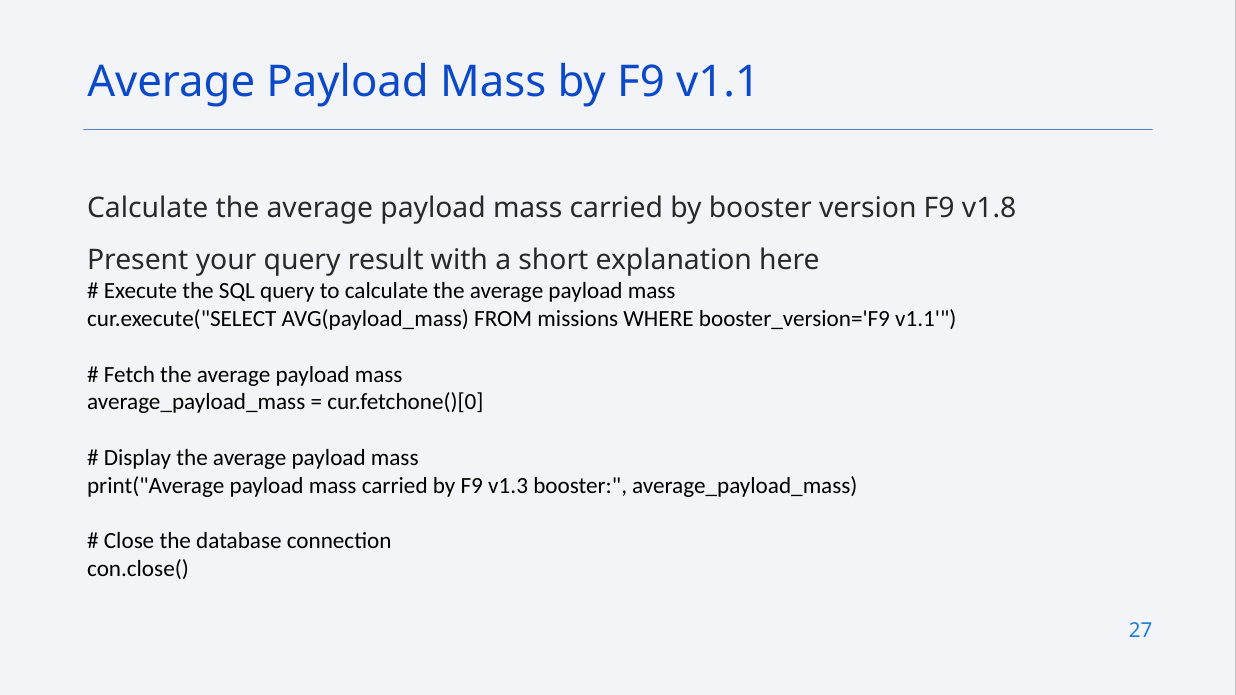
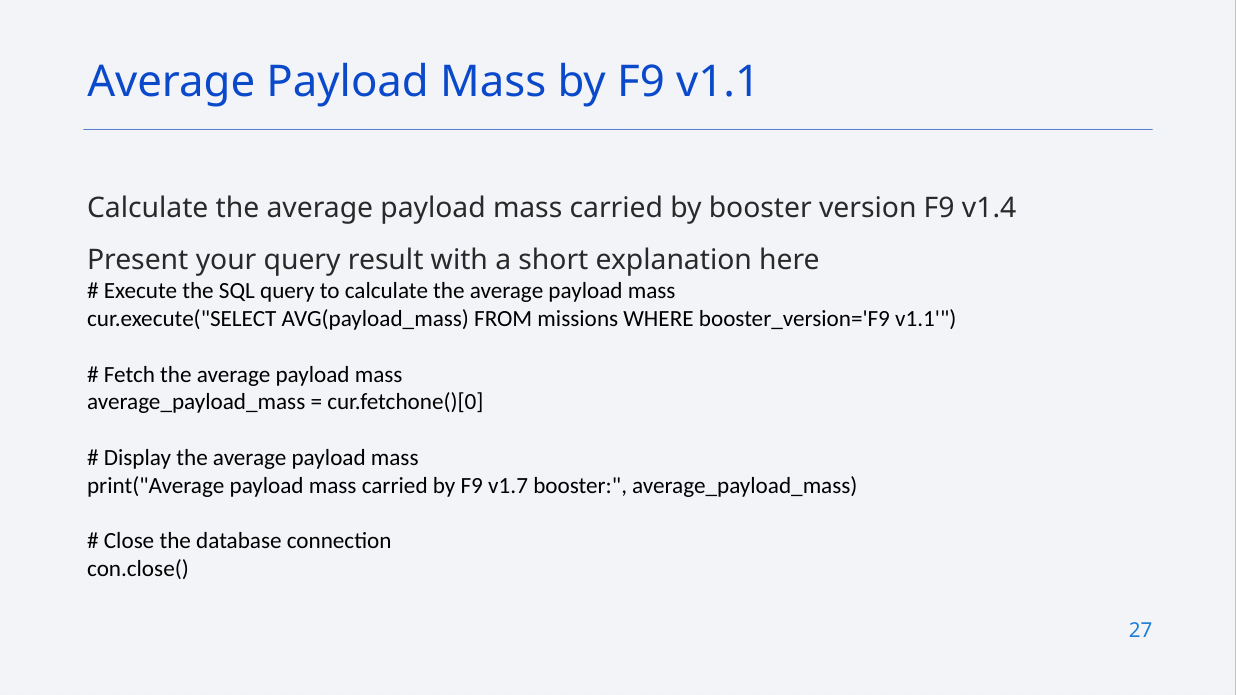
v1.8: v1.8 -> v1.4
v1.3: v1.3 -> v1.7
